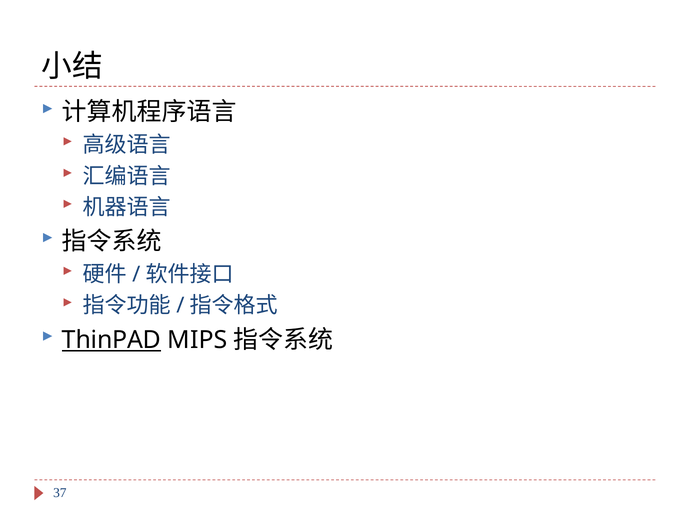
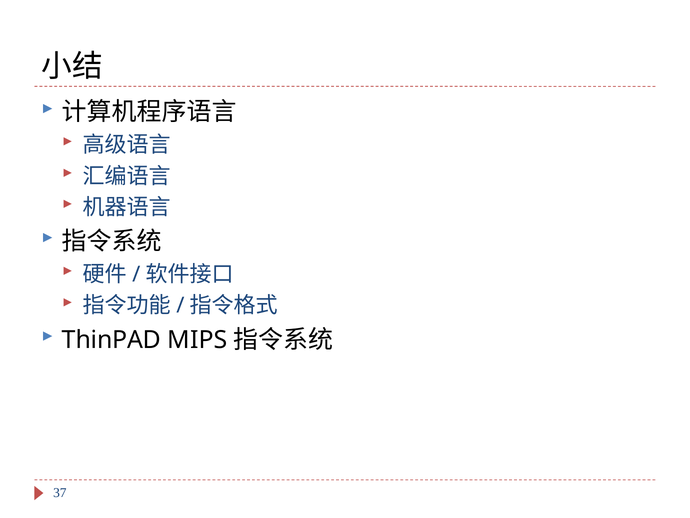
ThinPAD underline: present -> none
